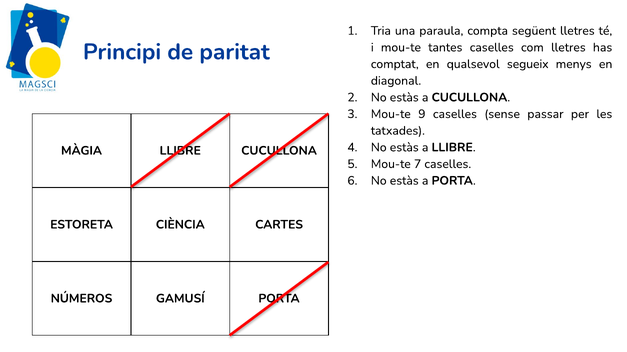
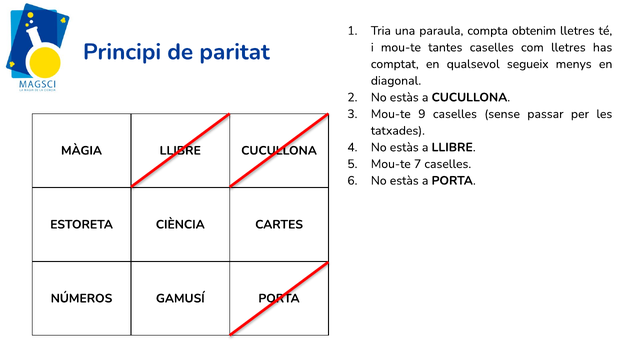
següent: següent -> obtenim
